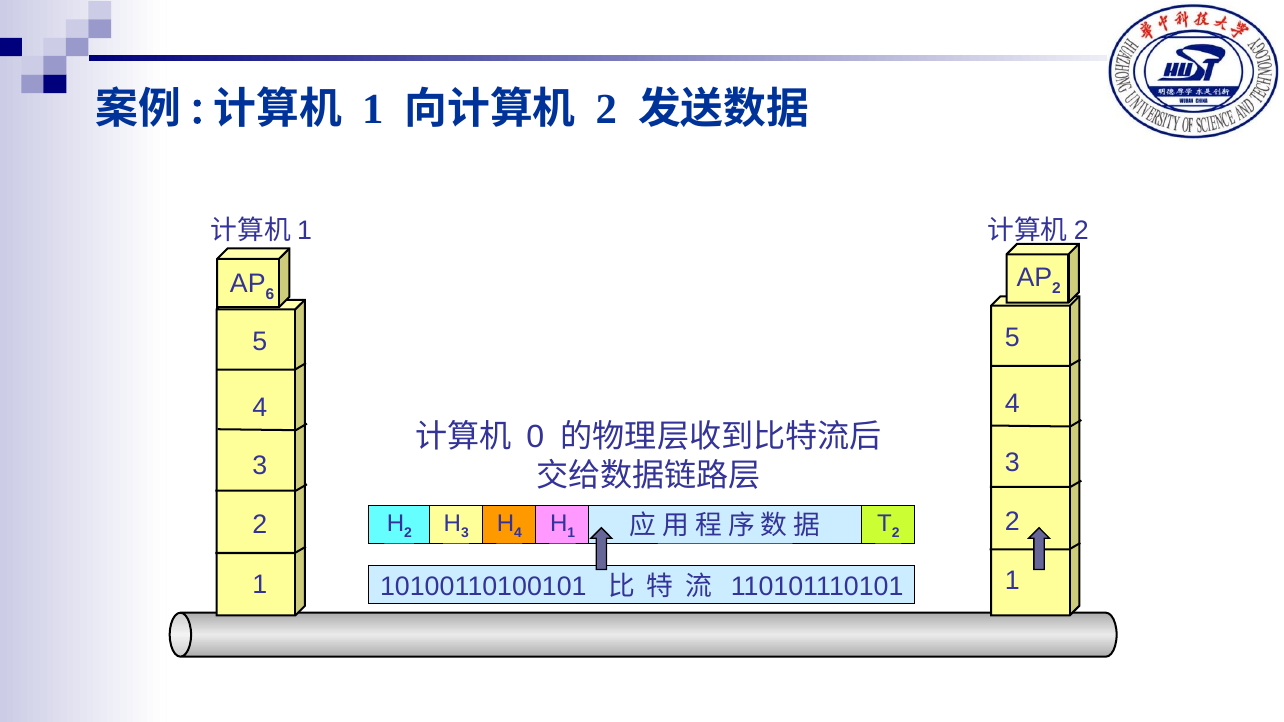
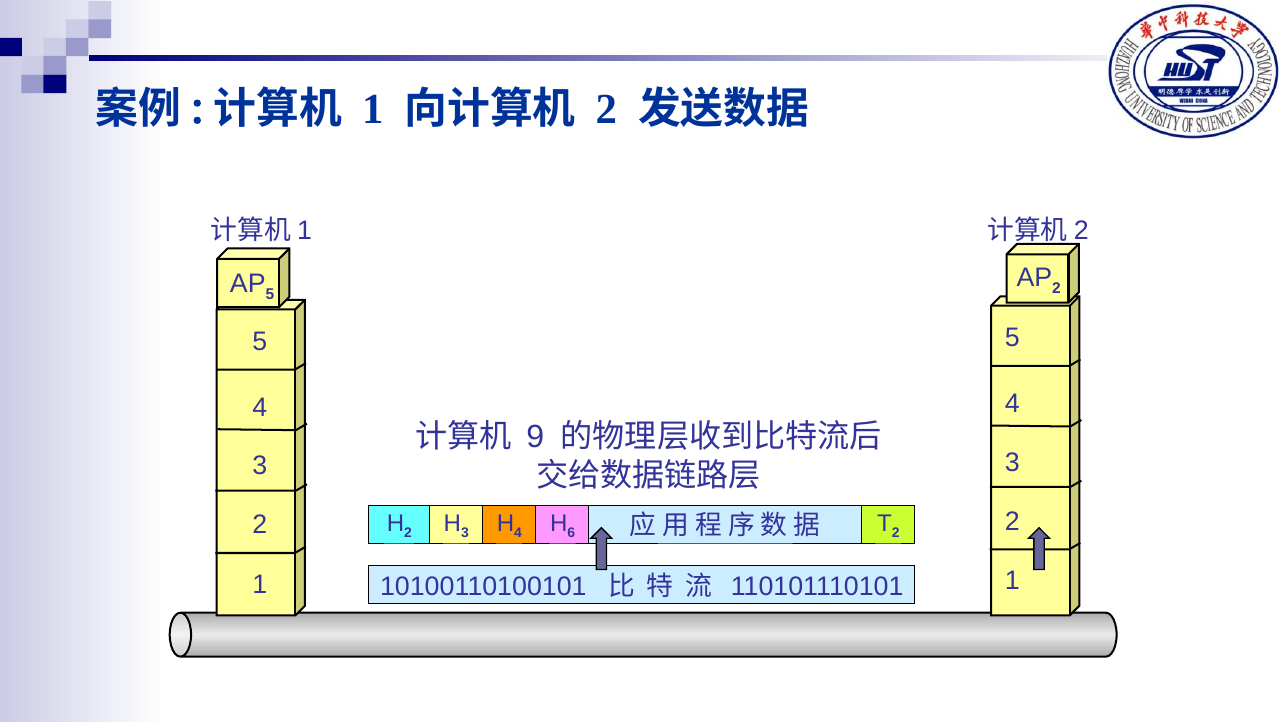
6 at (270, 294): 6 -> 5
0: 0 -> 9
1 at (571, 533): 1 -> 6
